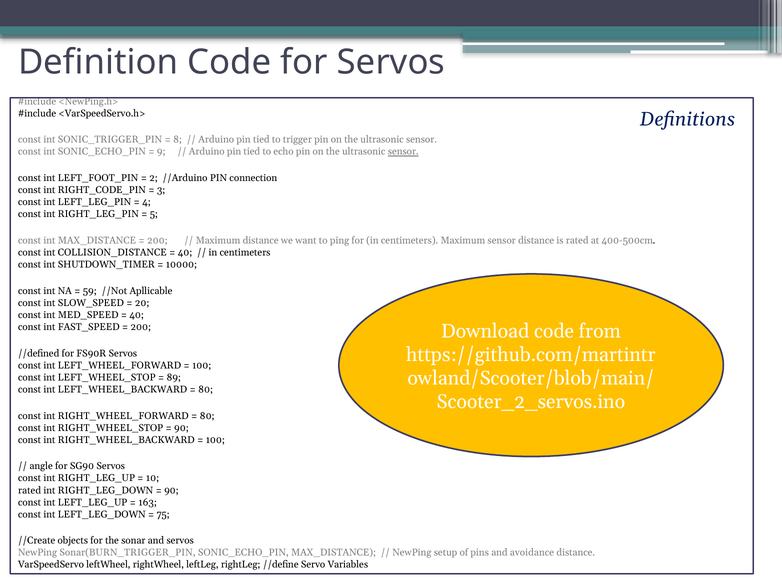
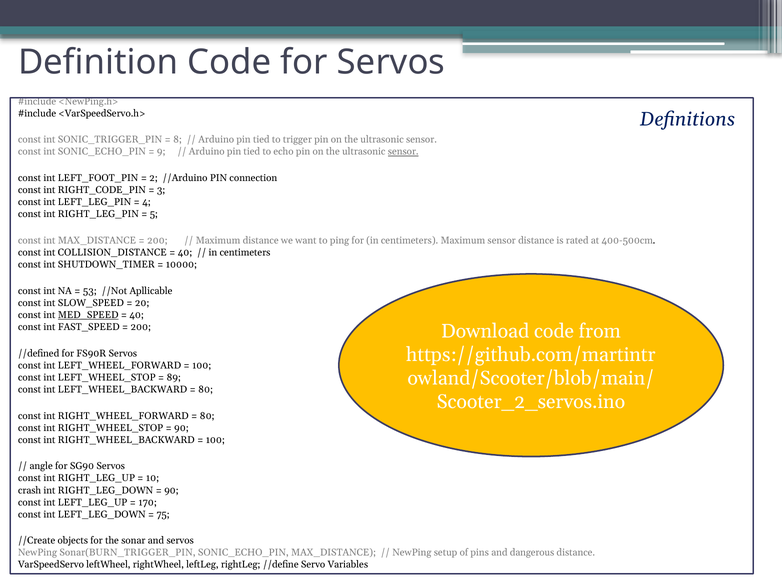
59: 59 -> 53
MED_SPEED underline: none -> present
rated at (30, 490): rated -> crash
163: 163 -> 170
avoidance: avoidance -> dangerous
